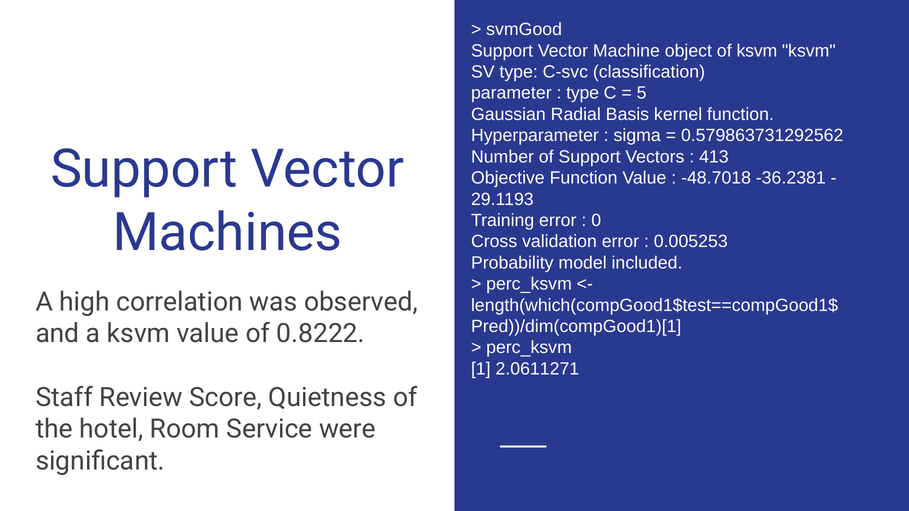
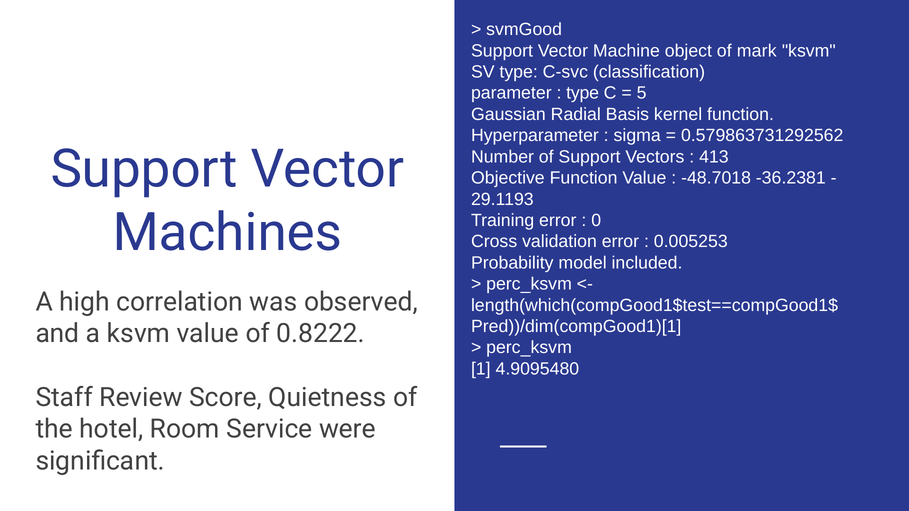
of ksvm: ksvm -> mark
2.0611271: 2.0611271 -> 4.9095480
